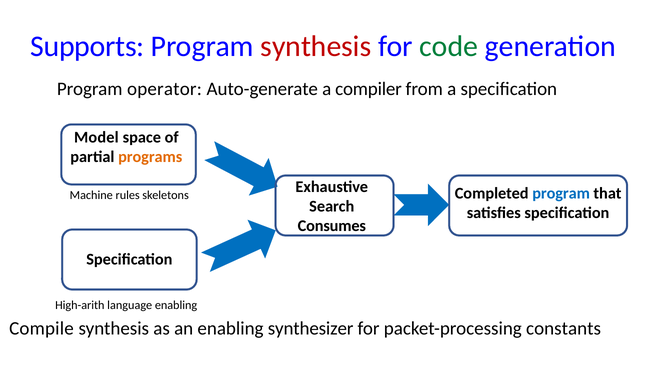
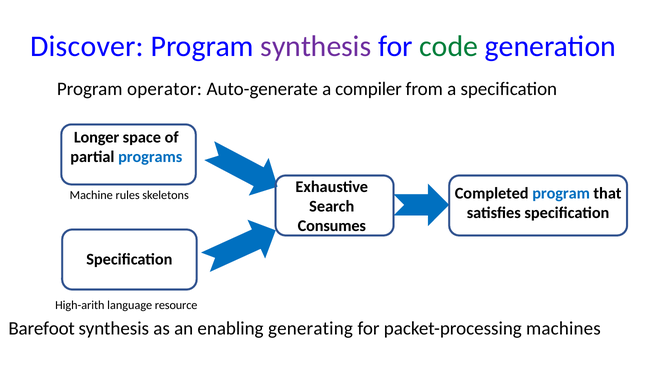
Supports: Supports -> Discover
synthesis at (316, 47) colour: red -> purple
Model: Model -> Longer
programs colour: orange -> blue
language enabling: enabling -> resource
Compile: Compile -> Barefoot
synthesizer: synthesizer -> generating
constants: constants -> machines
